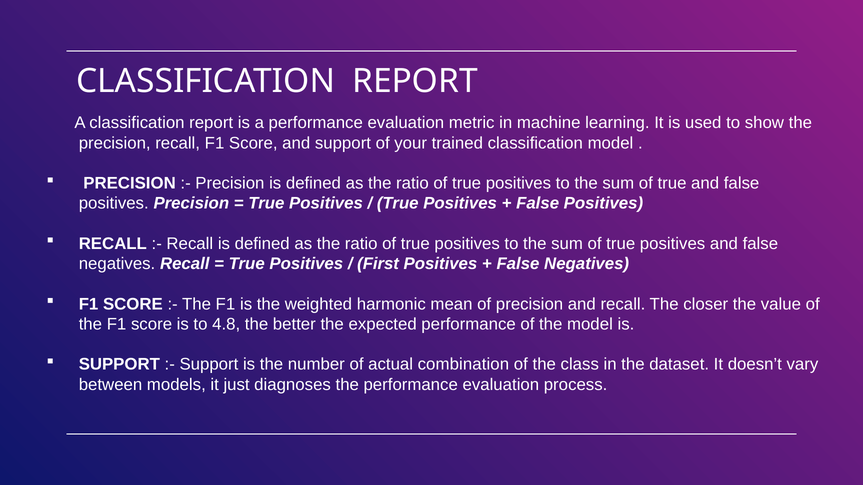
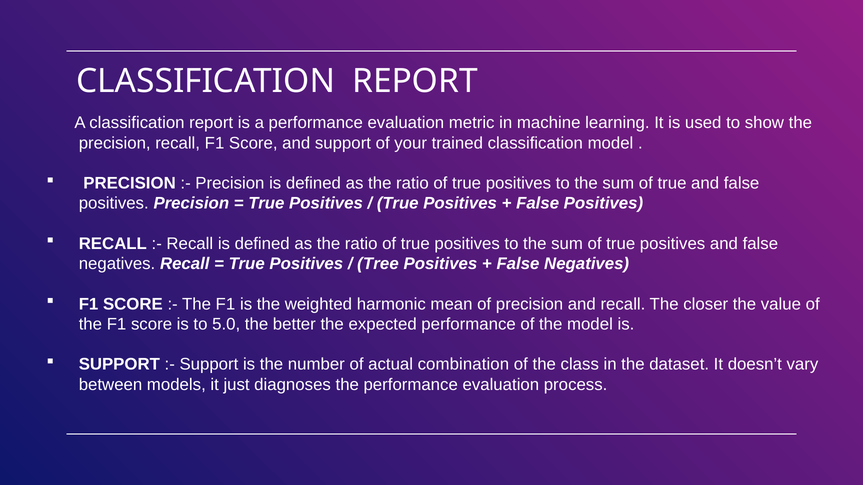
First: First -> Tree
4.8: 4.8 -> 5.0
